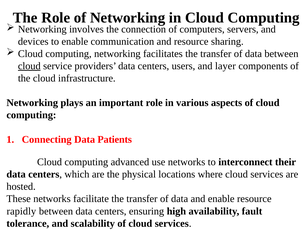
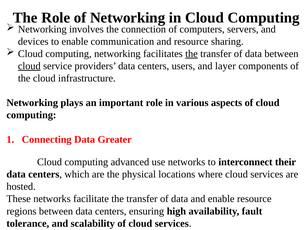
the at (191, 54) underline: none -> present
Patients: Patients -> Greater
rapidly: rapidly -> regions
